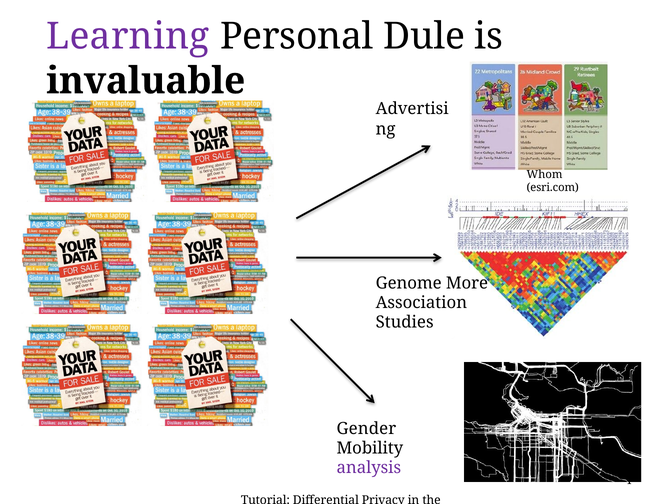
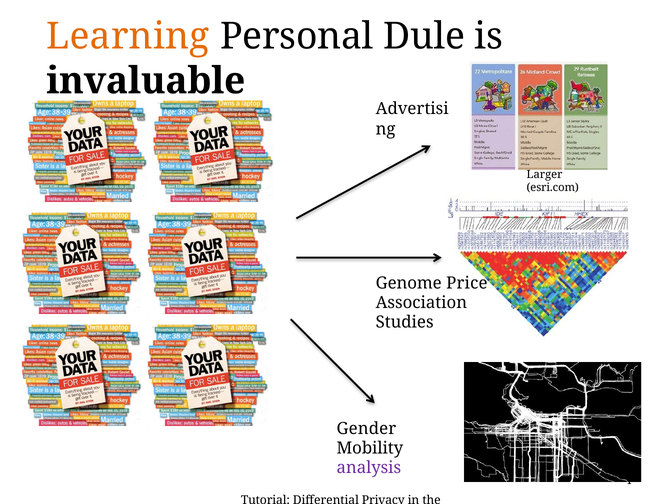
Learning colour: purple -> orange
Whom: Whom -> Larger
More: More -> Price
